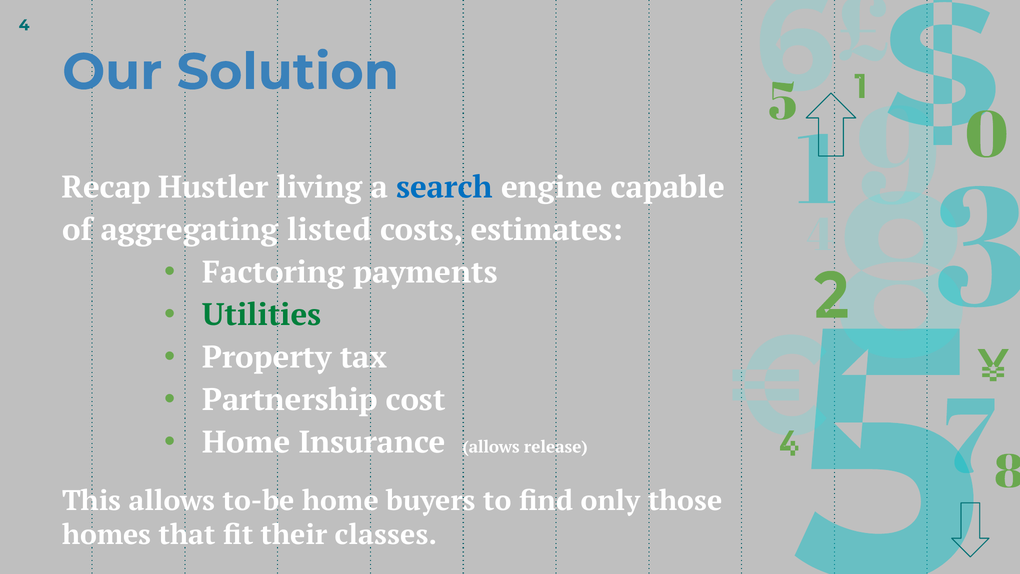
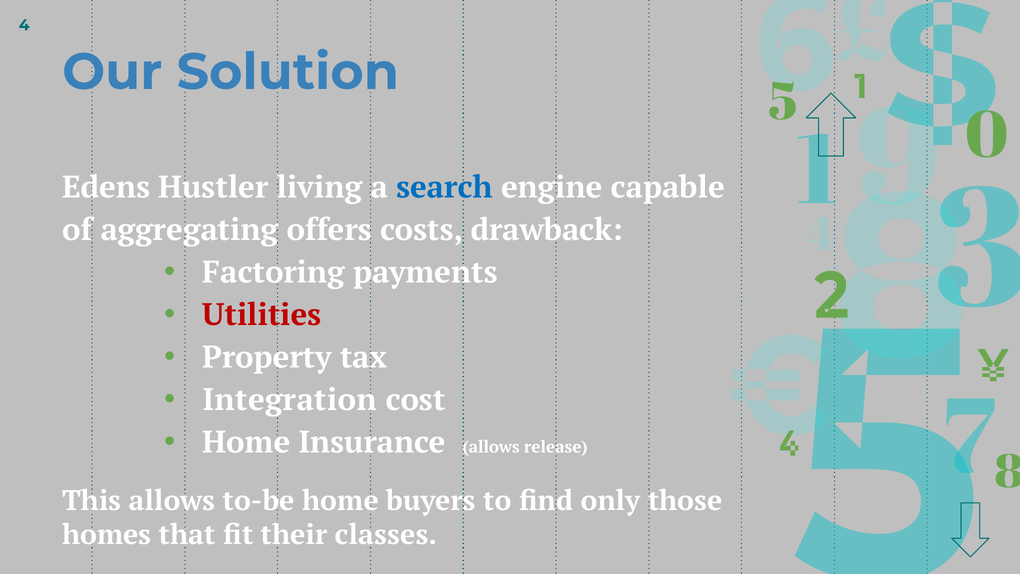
Recap: Recap -> Edens
listed: listed -> offers
estimates: estimates -> drawback
Utilities colour: green -> red
Partnership: Partnership -> Integration
